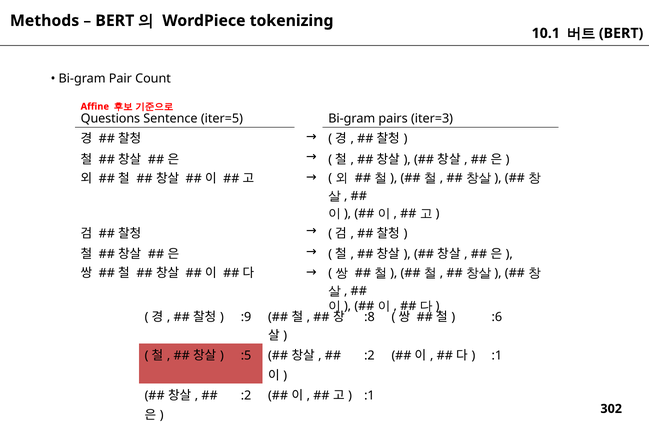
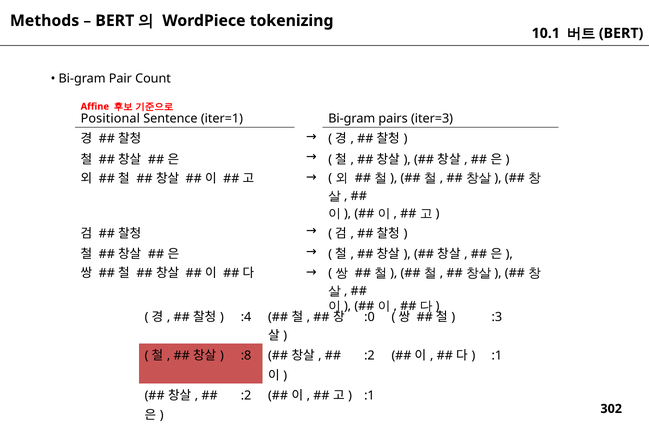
Questions: Questions -> Positional
iter=5: iter=5 -> iter=1
:9: :9 -> :4
:8: :8 -> :0
:6: :6 -> :3
:5: :5 -> :8
